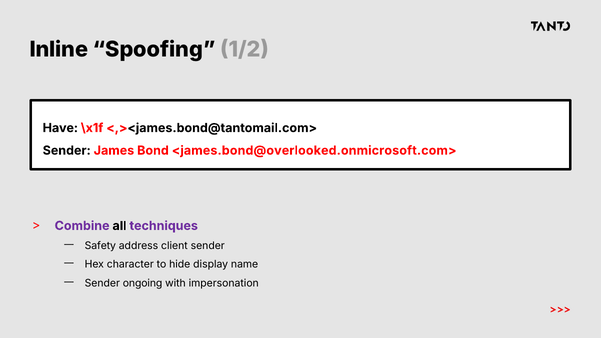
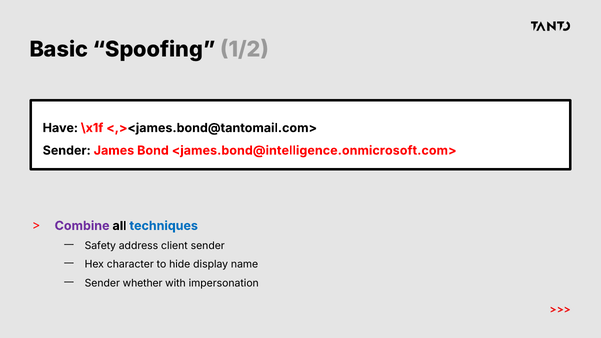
Inline: Inline -> Basic
<james.bond@overlooked.onmicrosoft.com>: <james.bond@overlooked.onmicrosoft.com> -> <james.bond@intelligence.onmicrosoft.com>
techniques colour: purple -> blue
ongoing: ongoing -> whether
